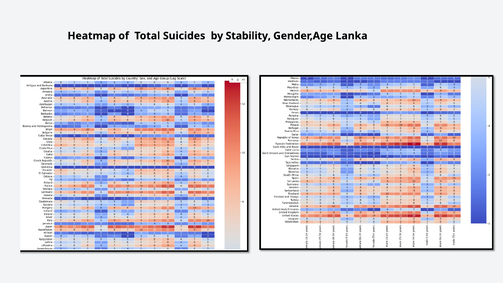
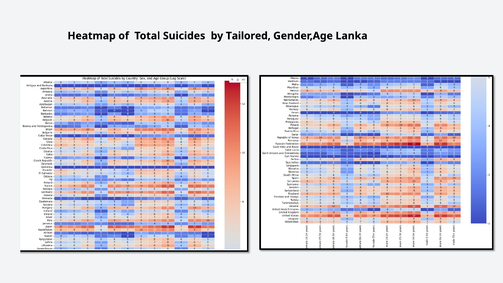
Stability: Stability -> Tailored
